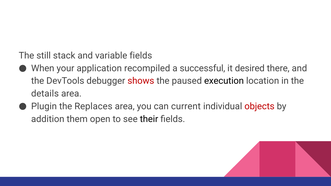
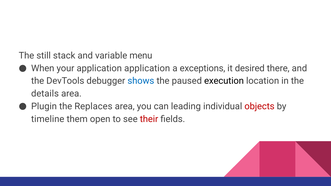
variable fields: fields -> menu
application recompiled: recompiled -> application
successful: successful -> exceptions
shows colour: red -> blue
current: current -> leading
addition: addition -> timeline
their colour: black -> red
